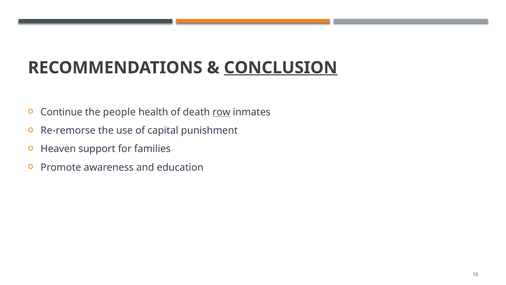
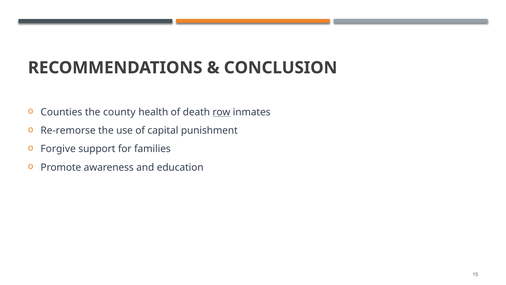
CONCLUSION underline: present -> none
Continue: Continue -> Counties
people: people -> county
Heaven: Heaven -> Forgive
